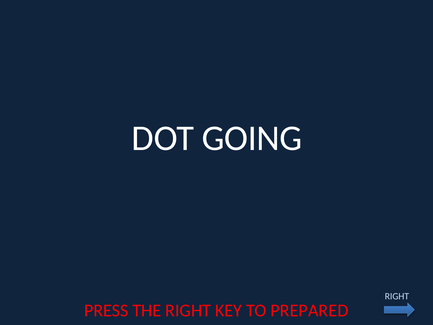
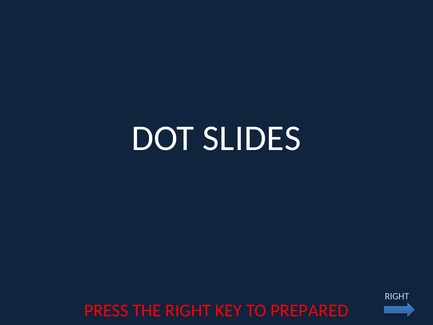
GOING: GOING -> SLIDES
